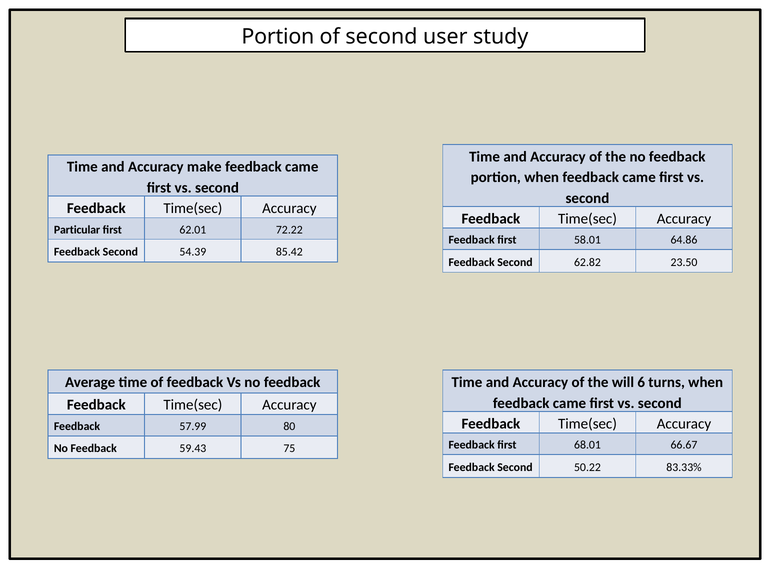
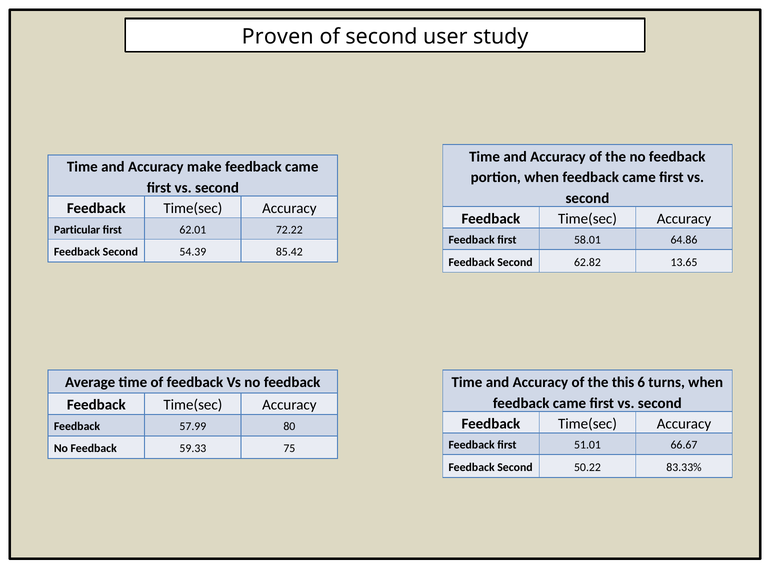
Portion at (278, 37): Portion -> Proven
23.50: 23.50 -> 13.65
will: will -> this
68.01: 68.01 -> 51.01
59.43: 59.43 -> 59.33
